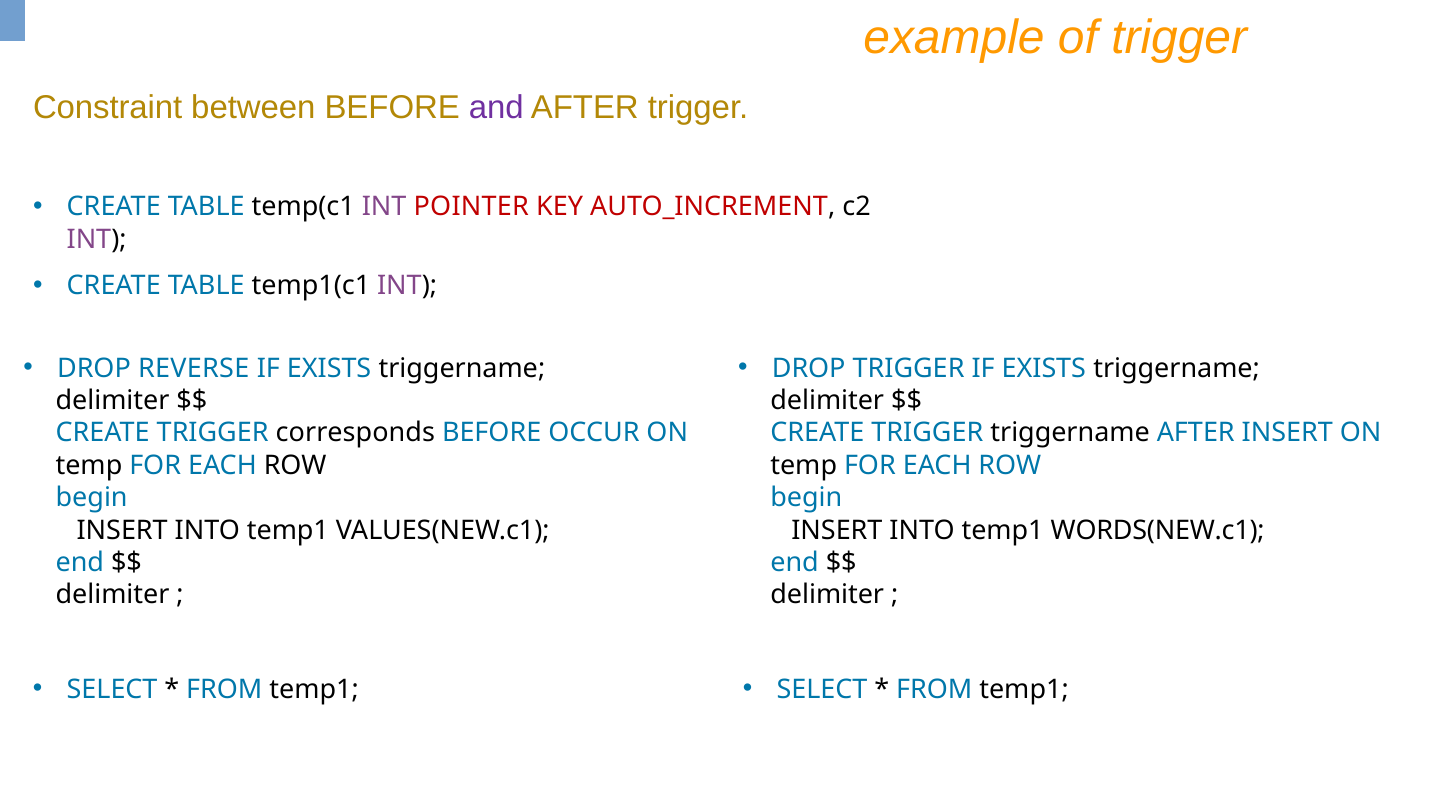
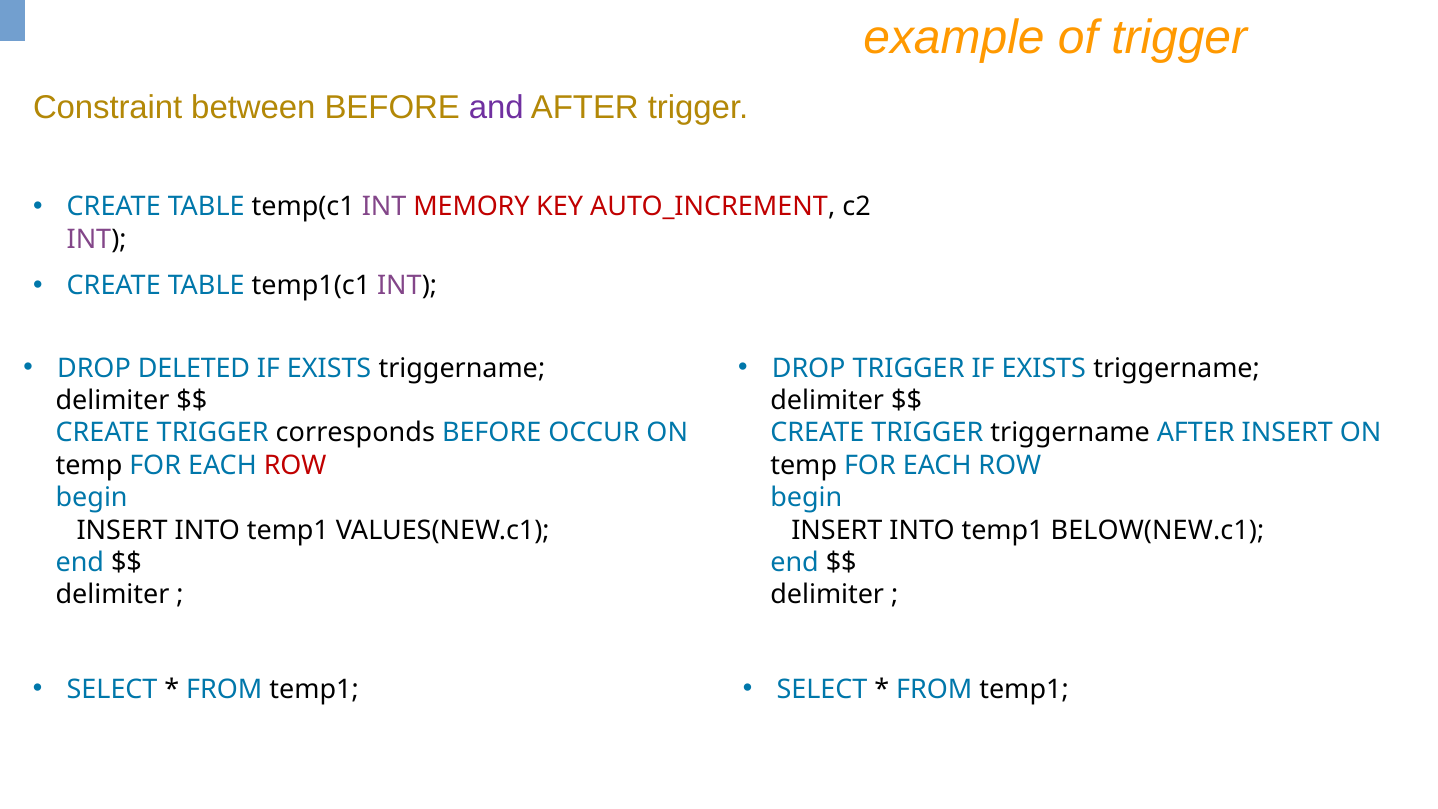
POINTER: POINTER -> MEMORY
REVERSE: REVERSE -> DELETED
ROW at (295, 465) colour: black -> red
WORDS(NEW.c1: WORDS(NEW.c1 -> BELOW(NEW.c1
